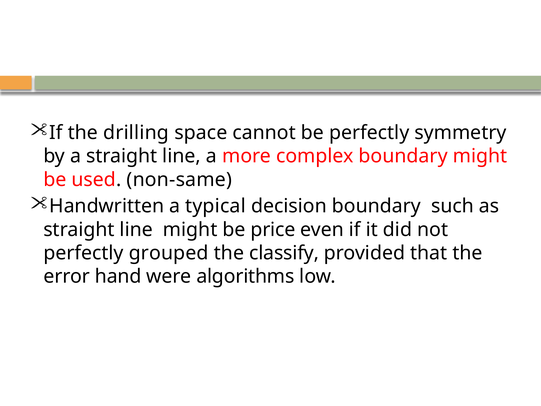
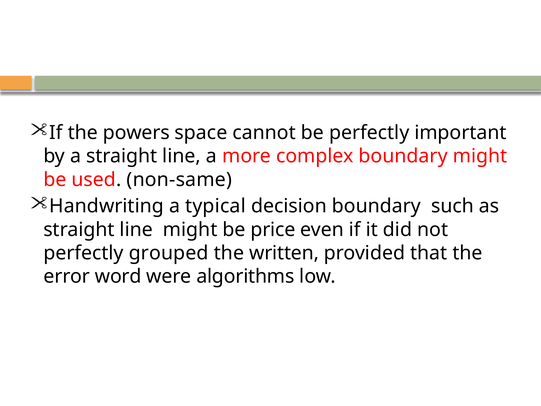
drilling: drilling -> powers
symmetry: symmetry -> important
Handwritten: Handwritten -> Handwriting
classify: classify -> written
hand: hand -> word
